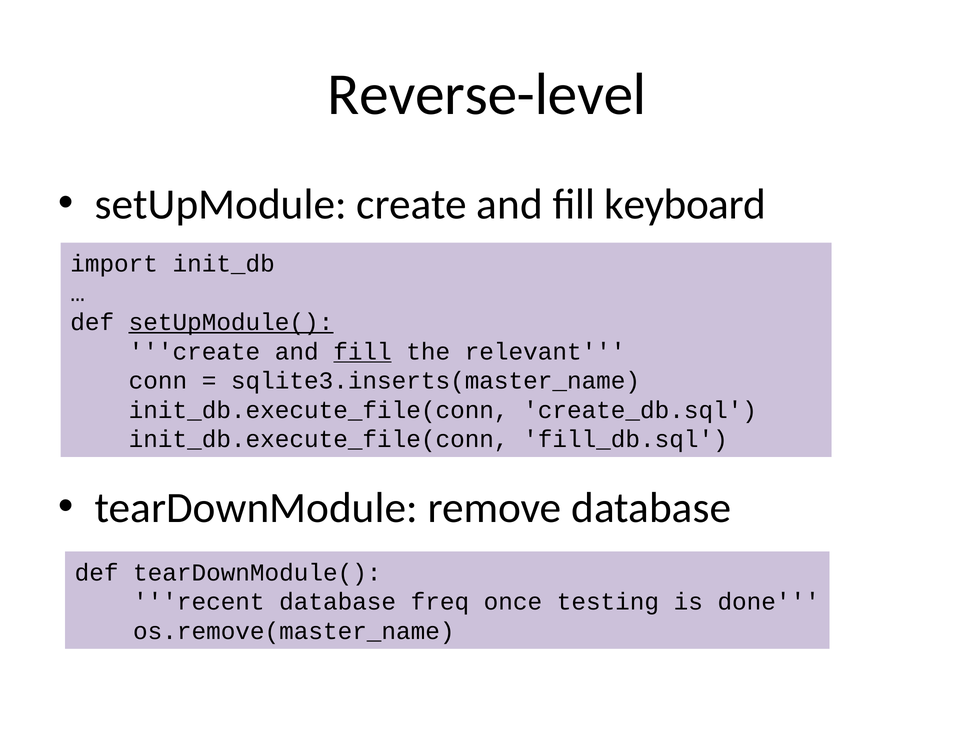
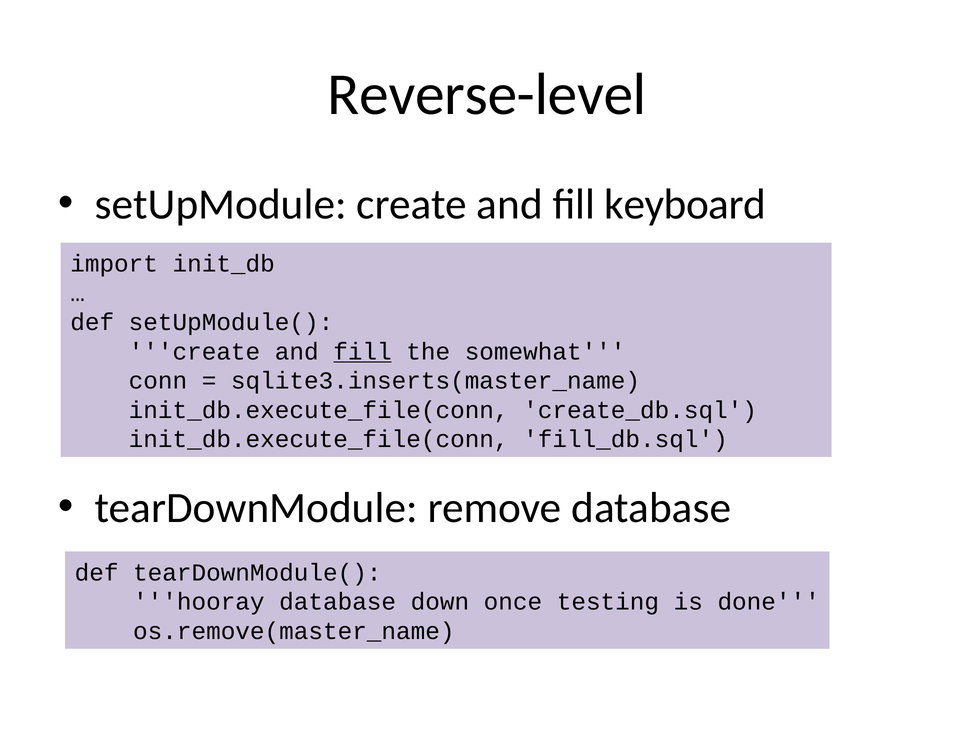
setUpModule( underline: present -> none
relevant: relevant -> somewhat
recent: recent -> hooray
freq: freq -> down
